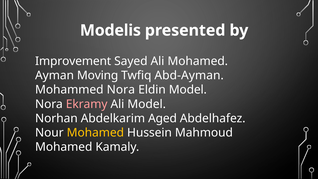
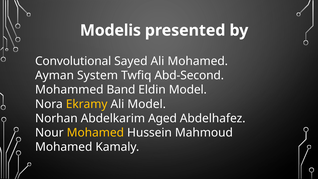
Improvement: Improvement -> Convolutional
Moving: Moving -> System
Abd-Ayman: Abd-Ayman -> Abd-Second
Mohammed Nora: Nora -> Band
Ekramy colour: pink -> yellow
